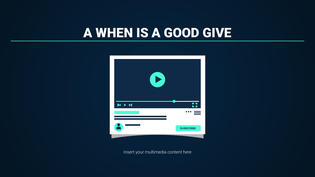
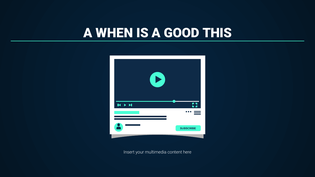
GIVE: GIVE -> THIS
